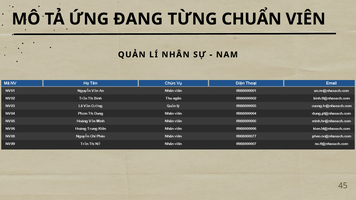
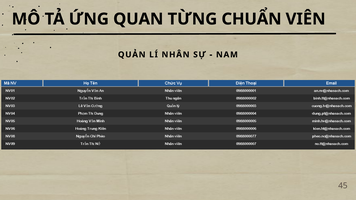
ĐANG: ĐANG -> QUAN
